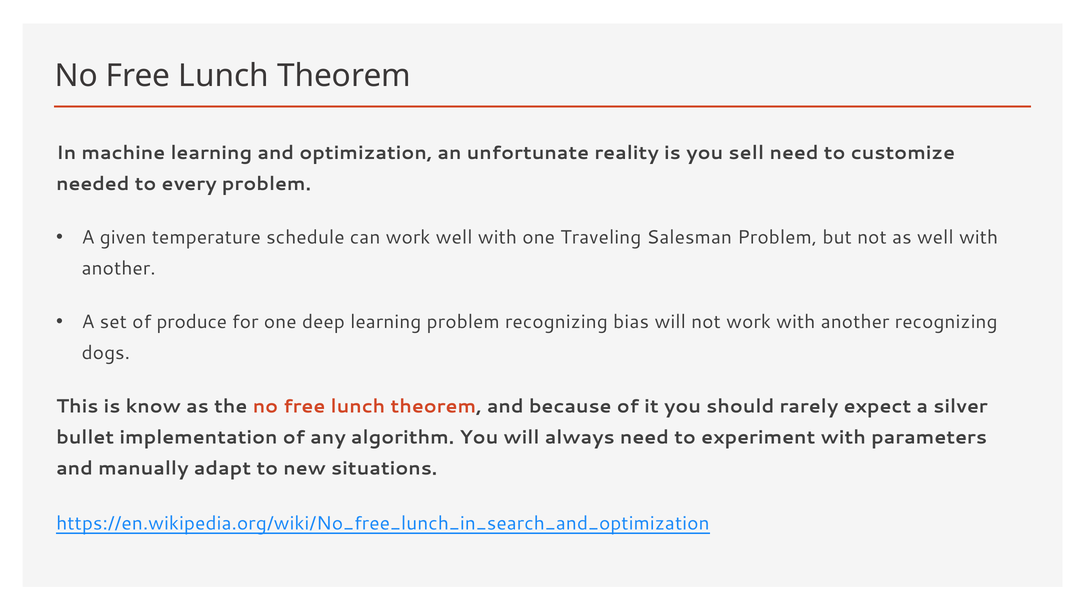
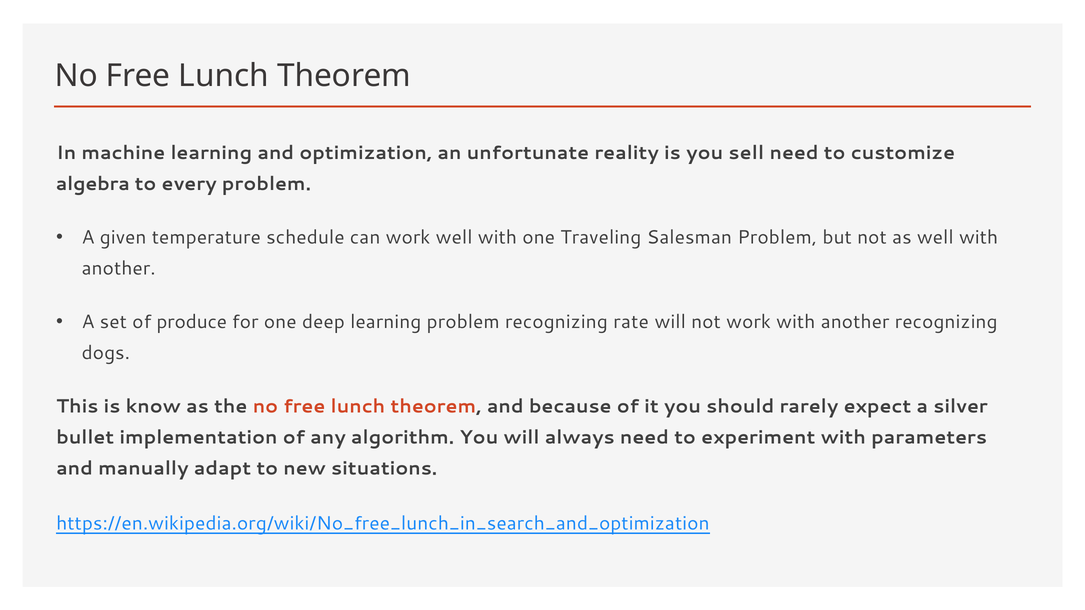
needed: needed -> algebra
bias: bias -> rate
